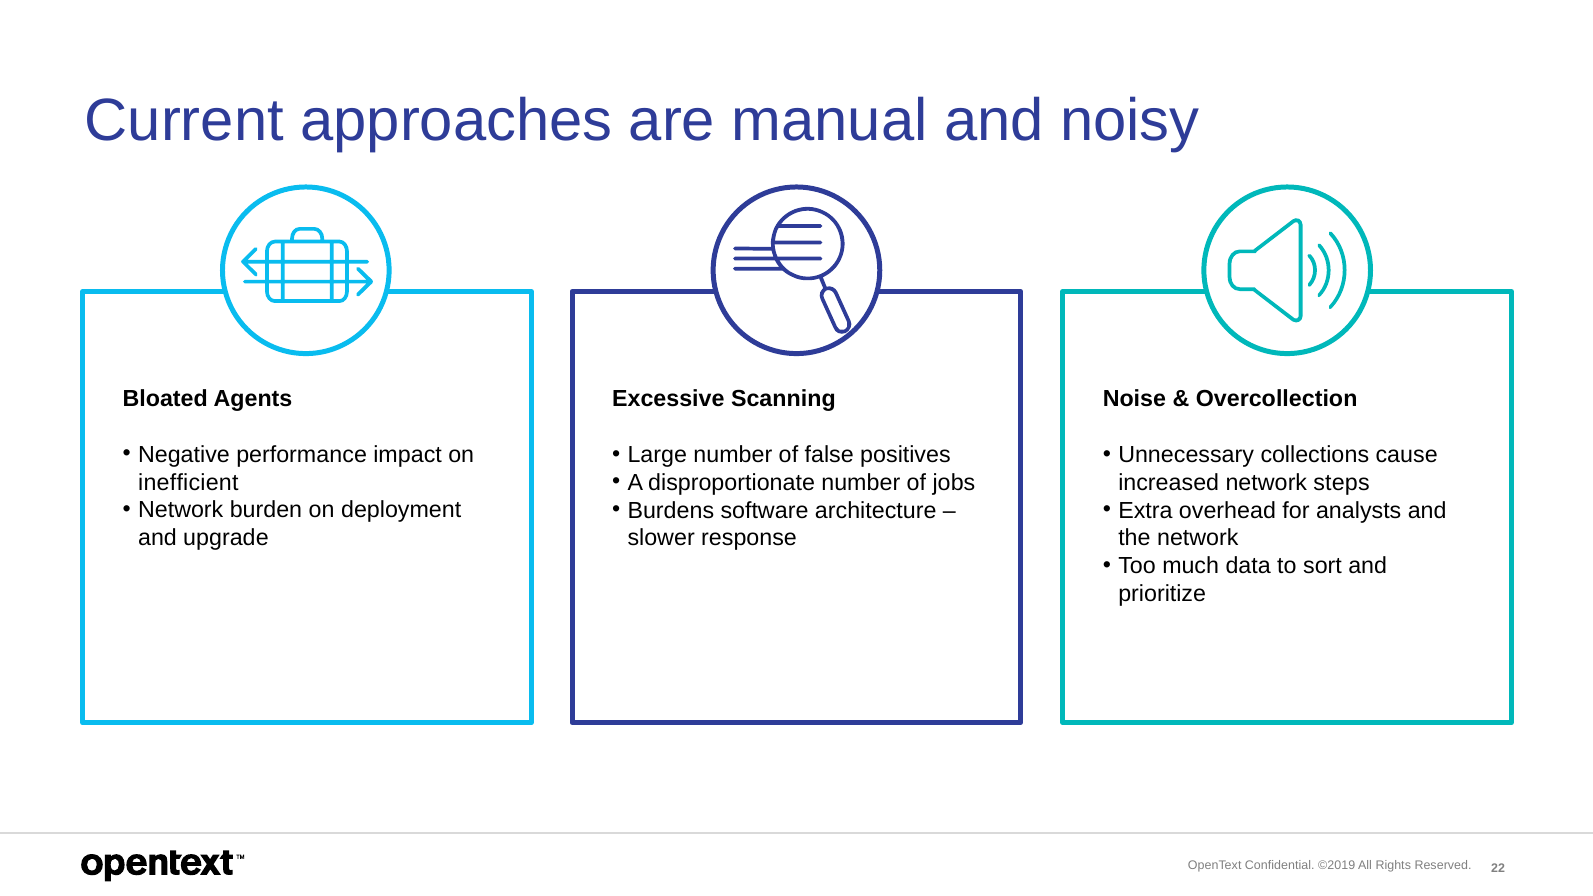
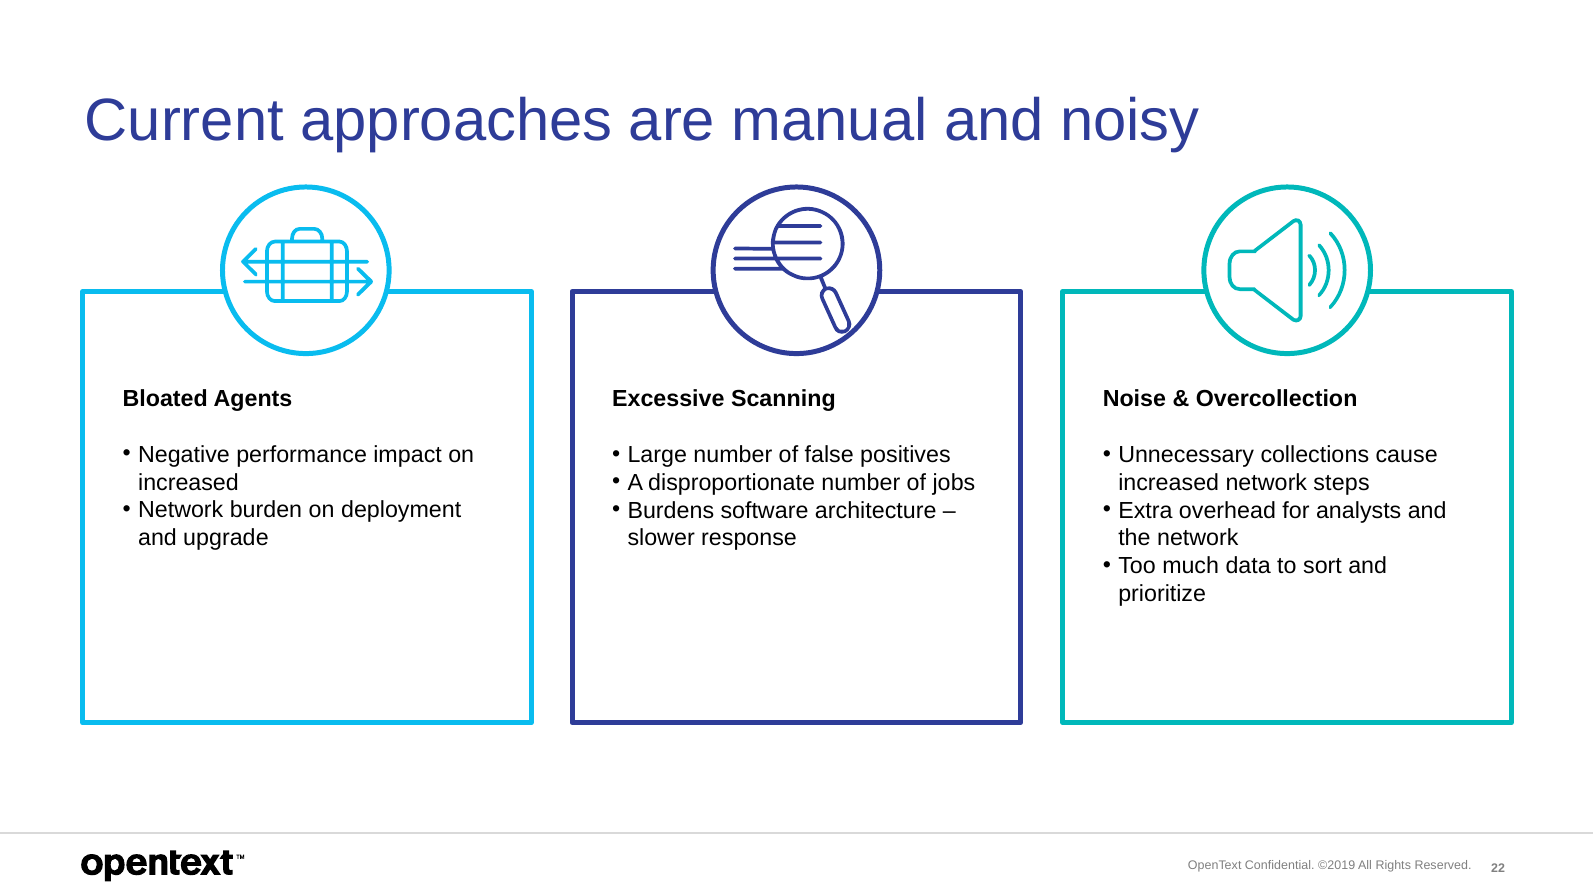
inefficient at (188, 482): inefficient -> increased
